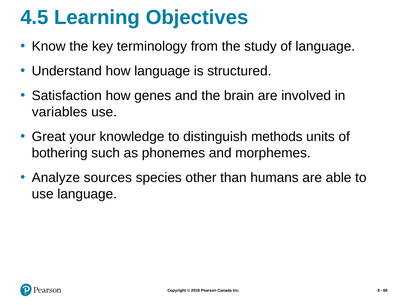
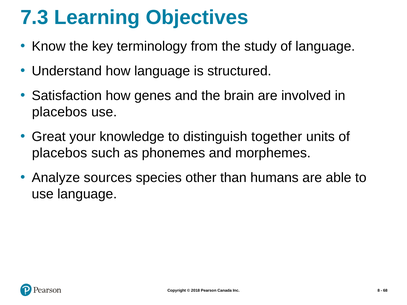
4.5: 4.5 -> 7.3
variables at (60, 112): variables -> placebos
methods: methods -> together
bothering at (60, 153): bothering -> placebos
